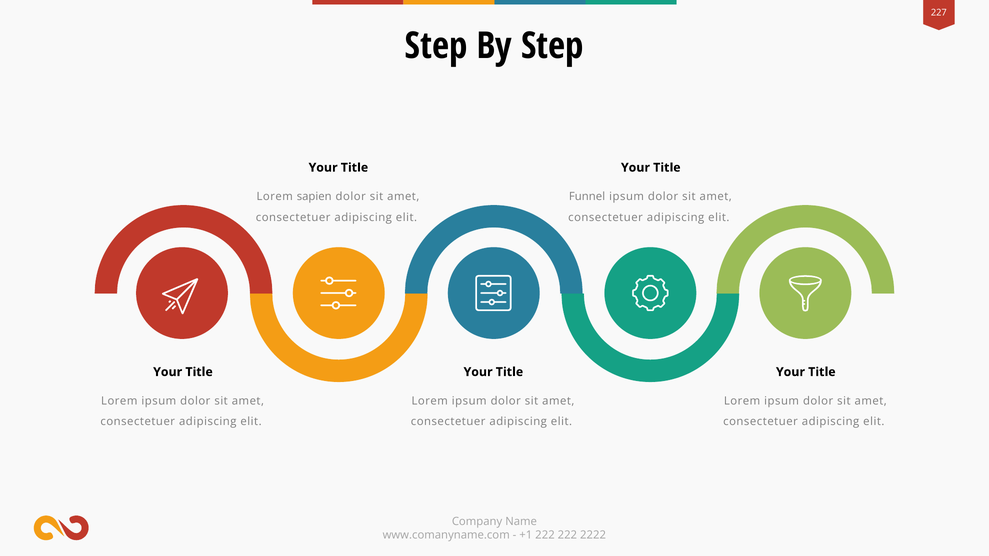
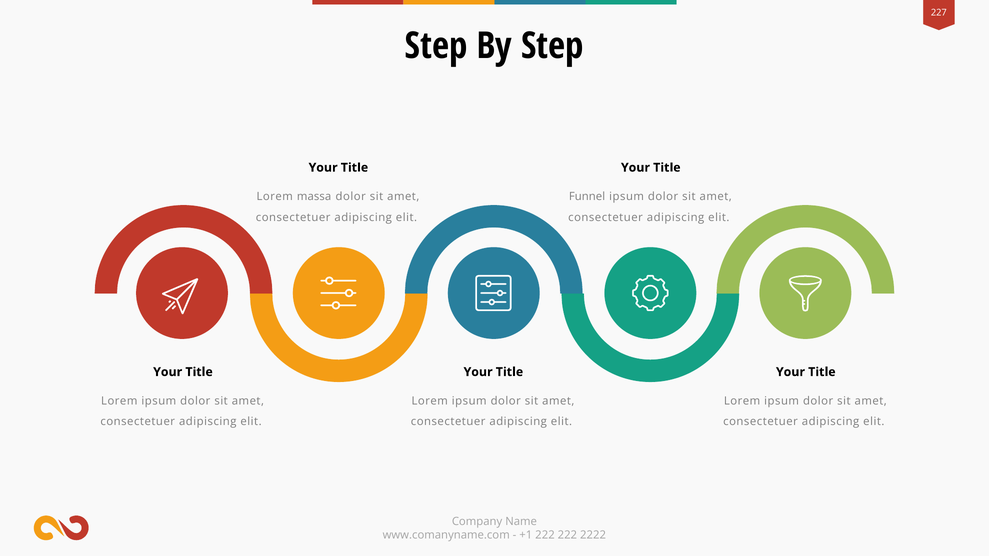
sapien: sapien -> massa
